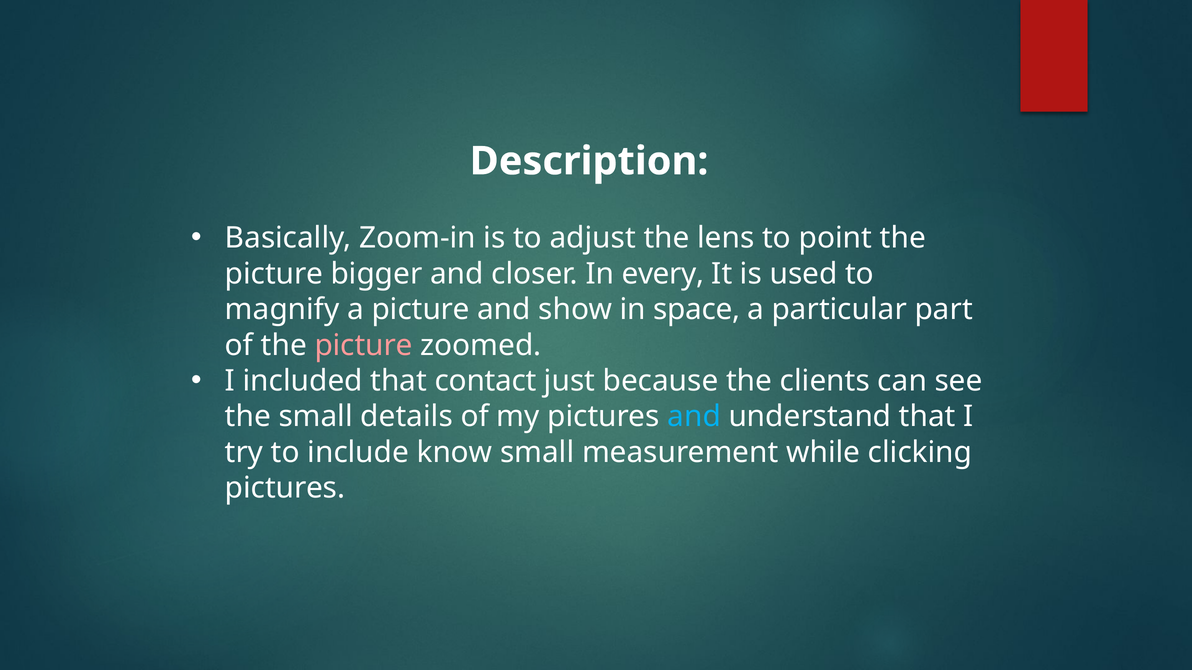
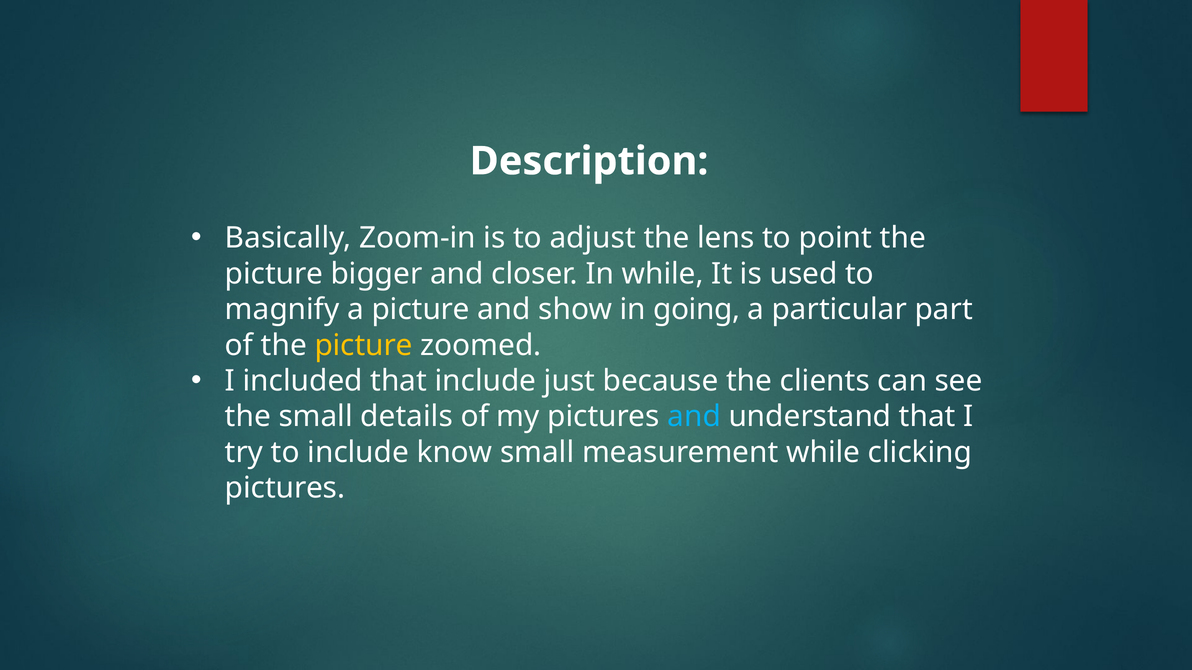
In every: every -> while
space: space -> going
picture at (364, 345) colour: pink -> yellow
that contact: contact -> include
